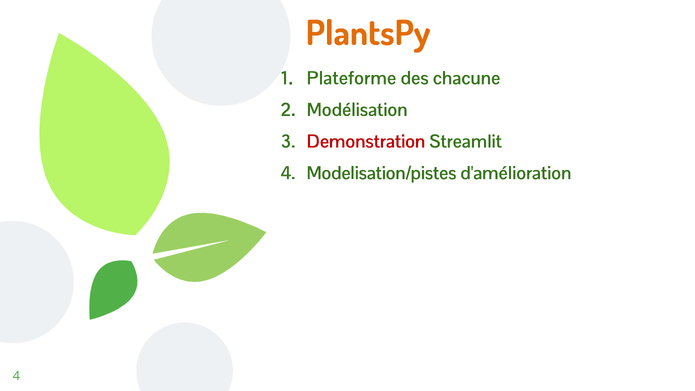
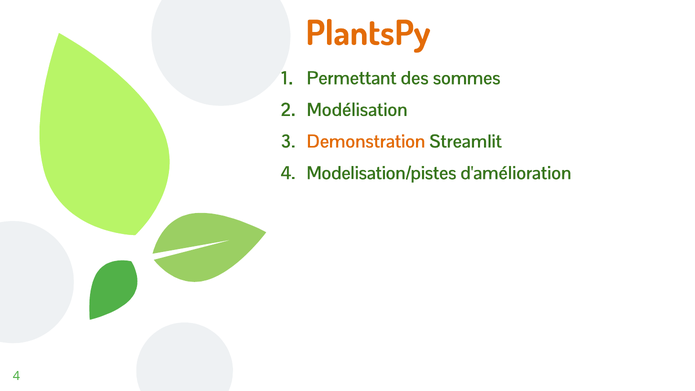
Plateforme: Plateforme -> Permettant
chacune: chacune -> sommes
Demonstration colour: red -> orange
